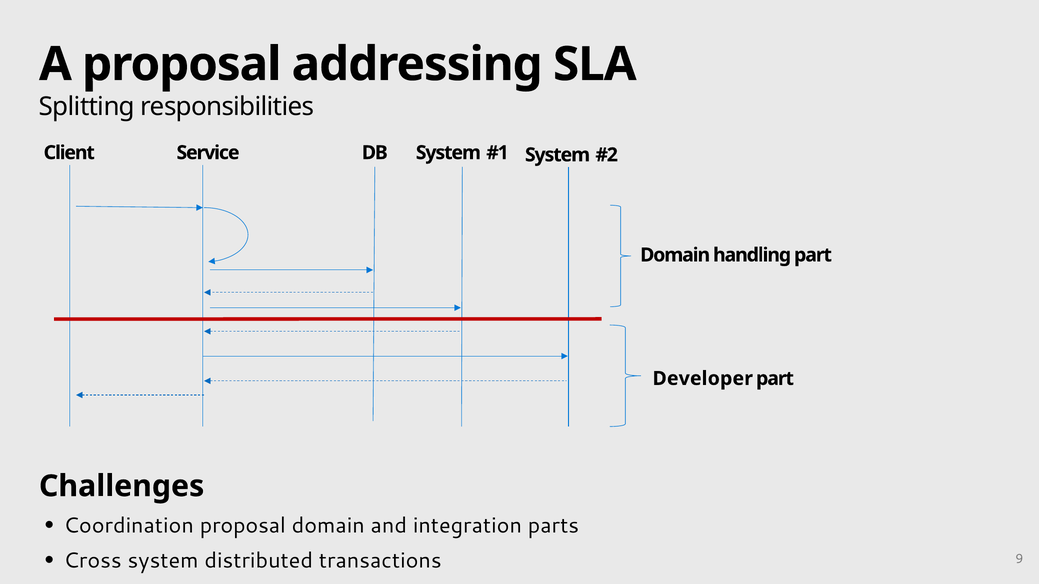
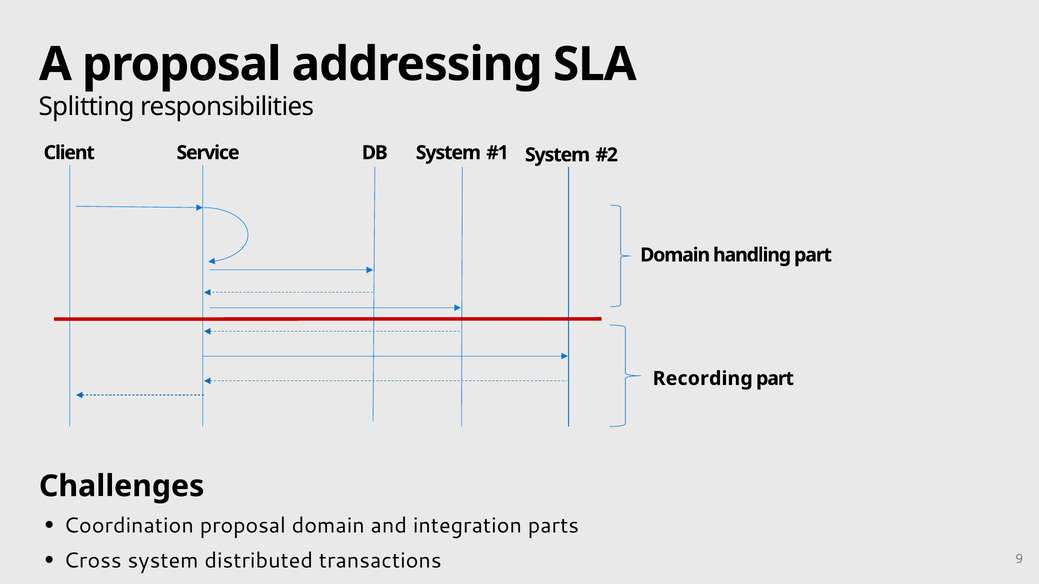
Developer: Developer -> Recording
